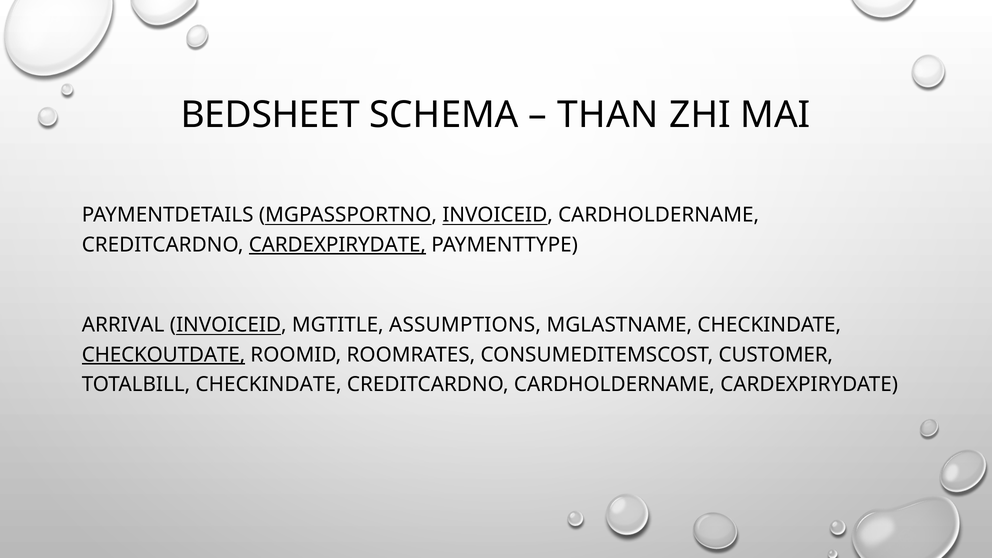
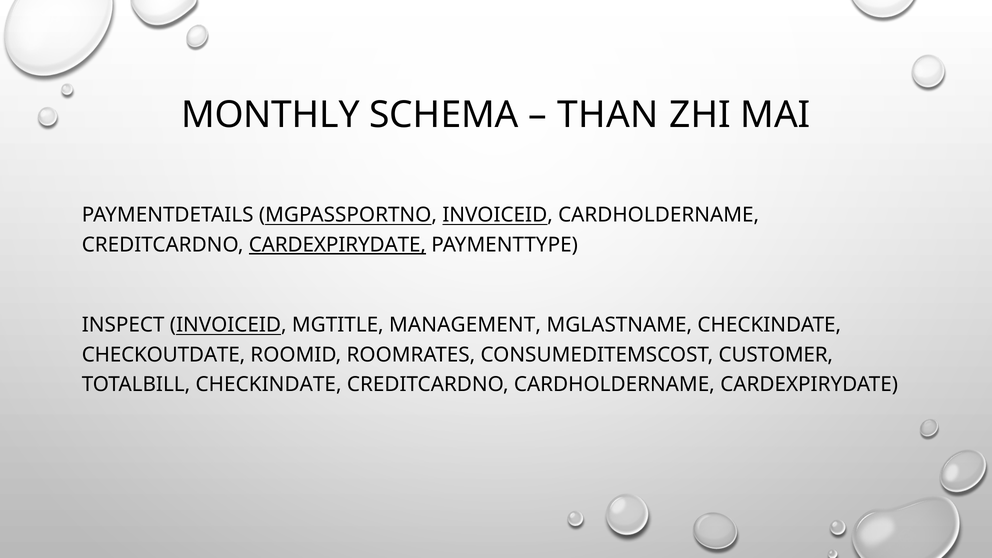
BEDSHEET: BEDSHEET -> MONTHLY
ARRIVAL: ARRIVAL -> INSPECT
ASSUMPTIONS: ASSUMPTIONS -> MANAGEMENT
CHECKOUTDATE underline: present -> none
